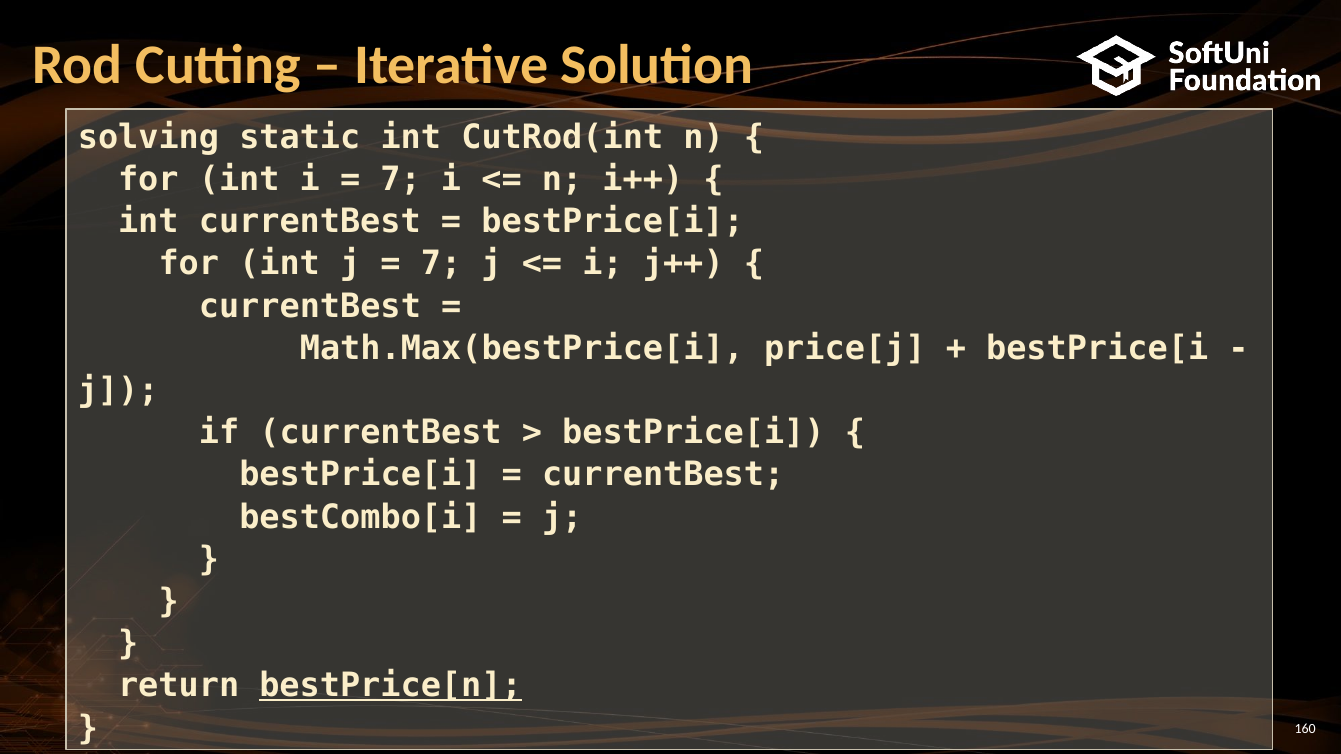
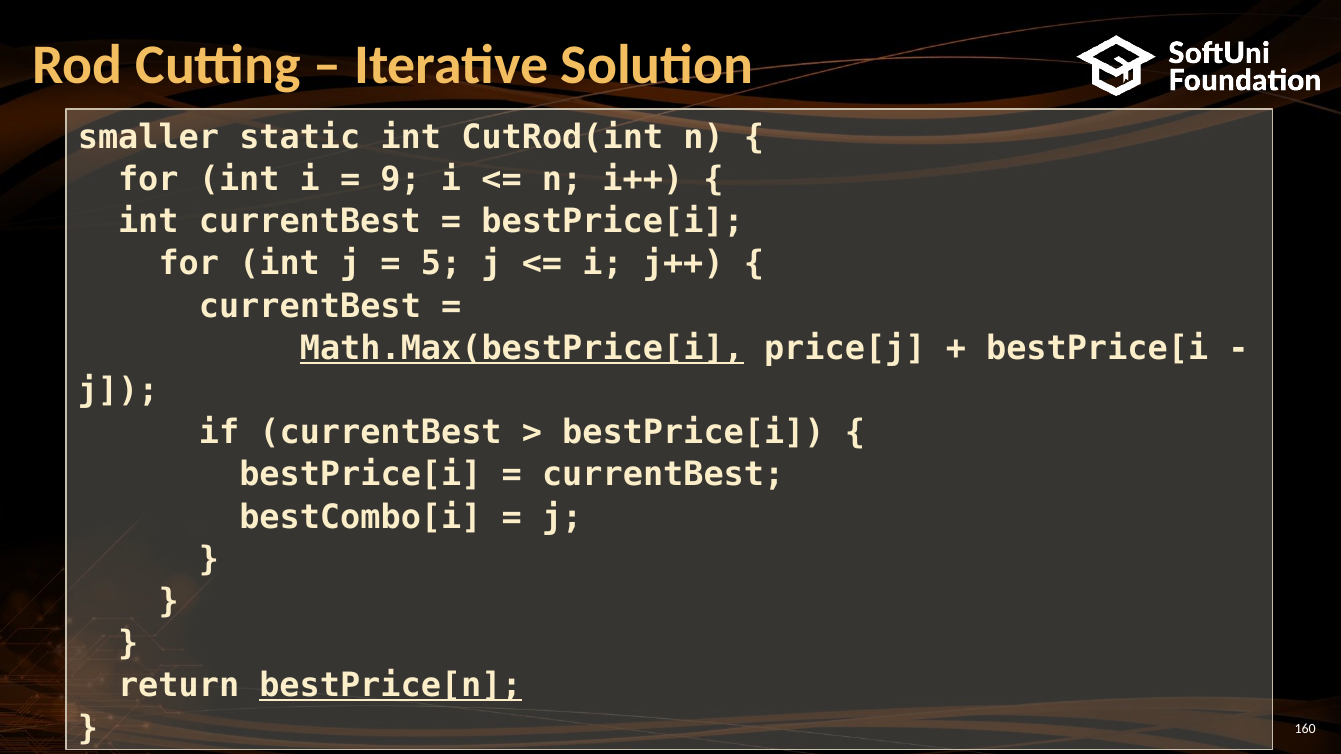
solving: solving -> smaller
7 at (401, 180): 7 -> 9
7 at (441, 264): 7 -> 5
Math.Max(bestPrice[i underline: none -> present
